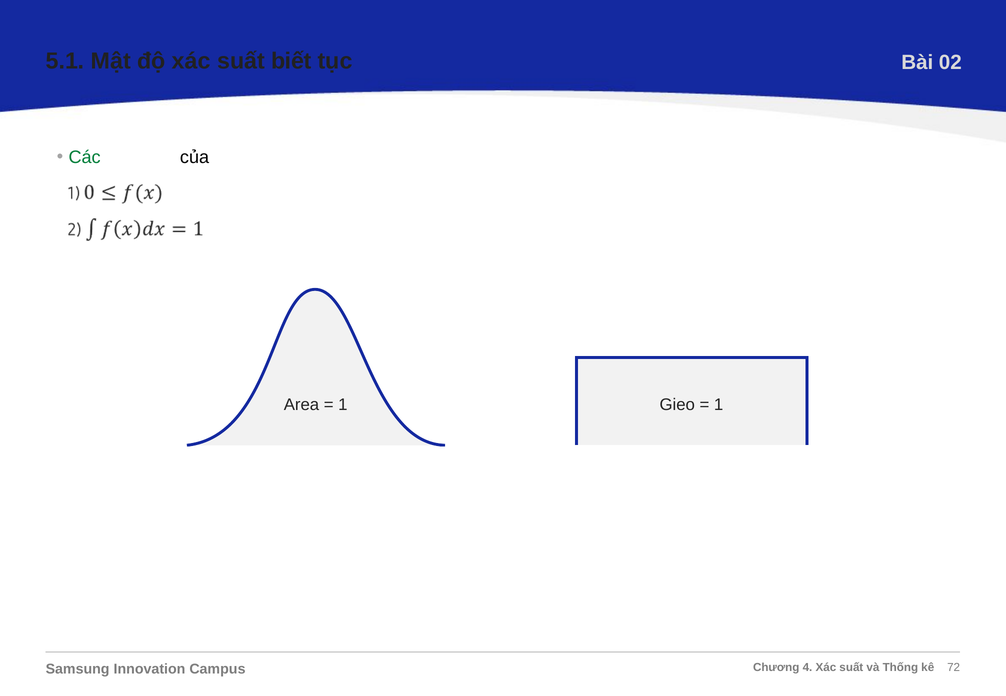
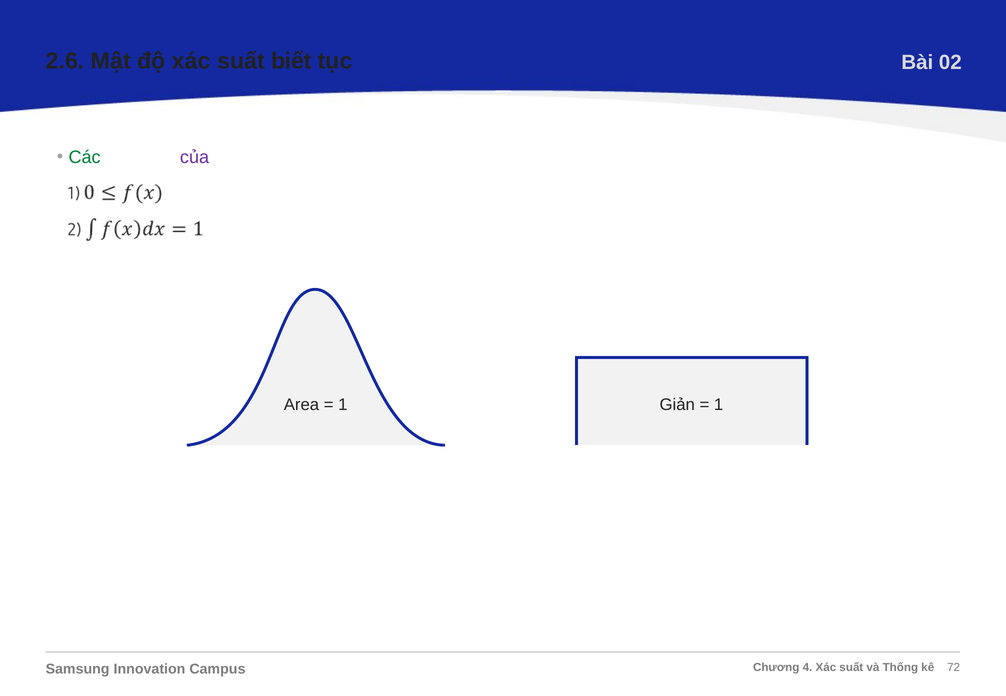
5.1: 5.1 -> 2.6
của colour: black -> purple
Gieo: Gieo -> Giản
